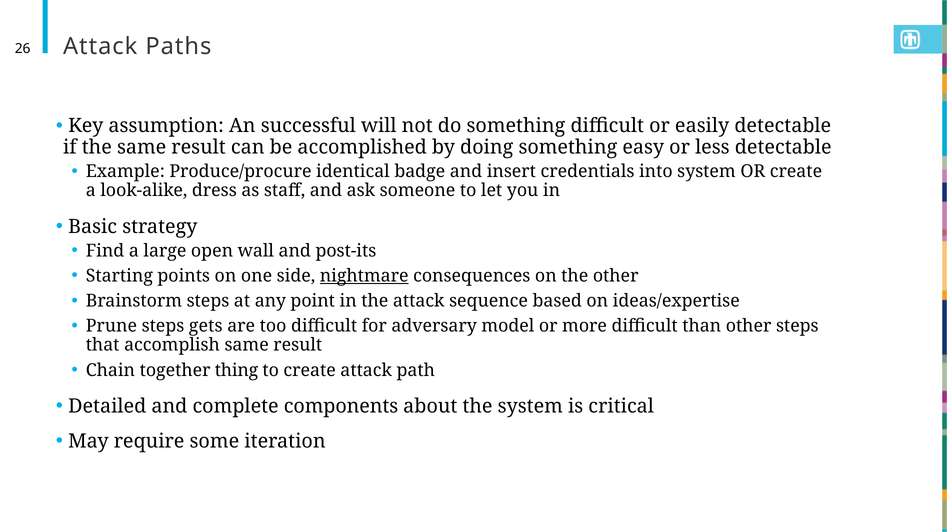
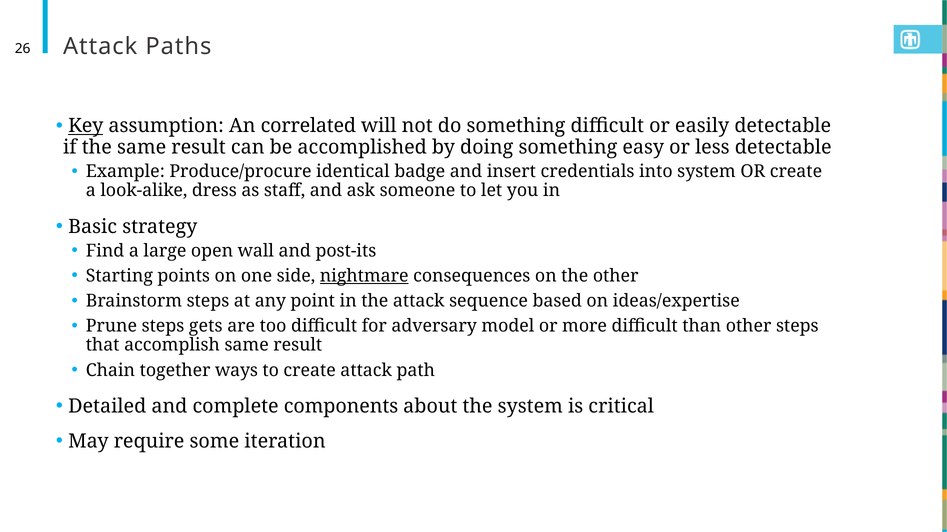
Key underline: none -> present
successful: successful -> correlated
thing: thing -> ways
